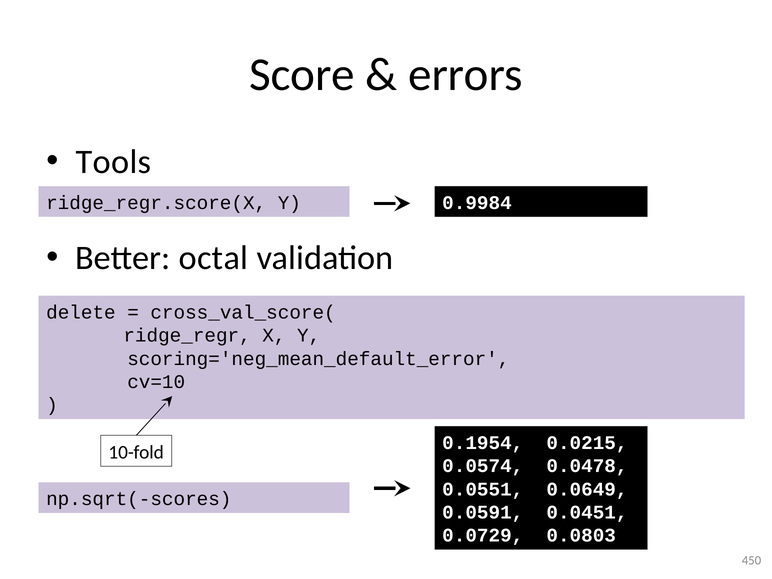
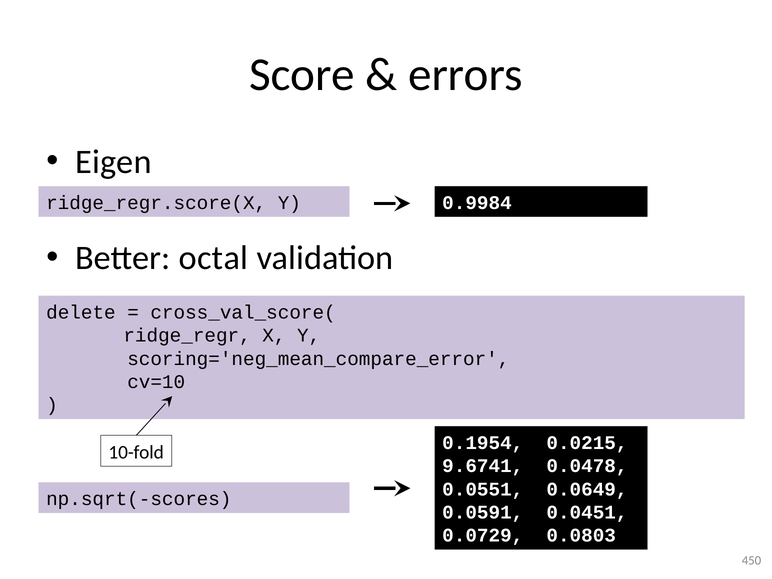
Tools: Tools -> Eigen
scoring='neg_mean_default_error: scoring='neg_mean_default_error -> scoring='neg_mean_compare_error
0.0574: 0.0574 -> 9.6741
